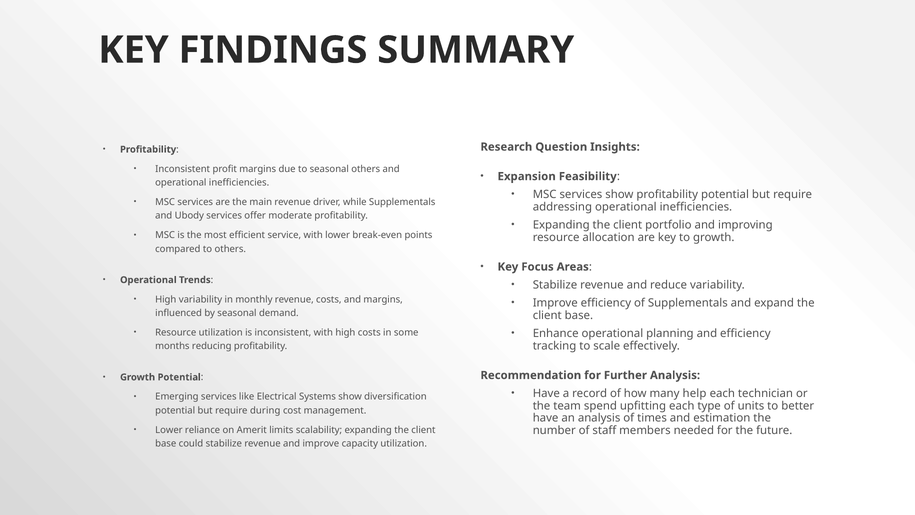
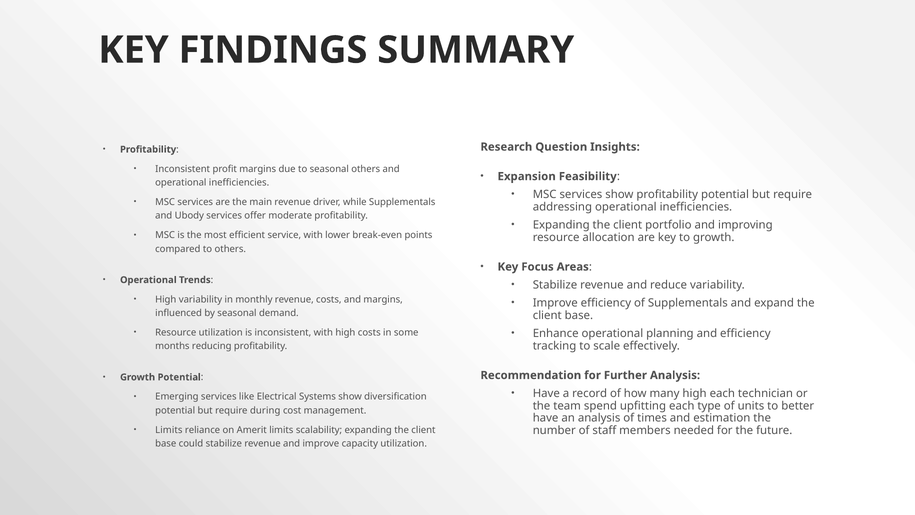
many help: help -> high
Lower at (169, 430): Lower -> Limits
